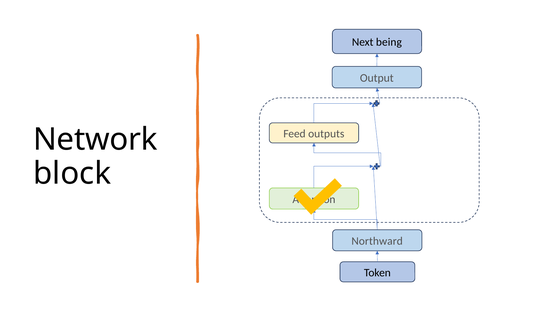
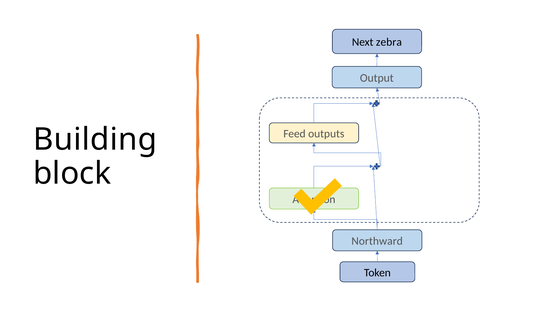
being: being -> zebra
Network: Network -> Building
